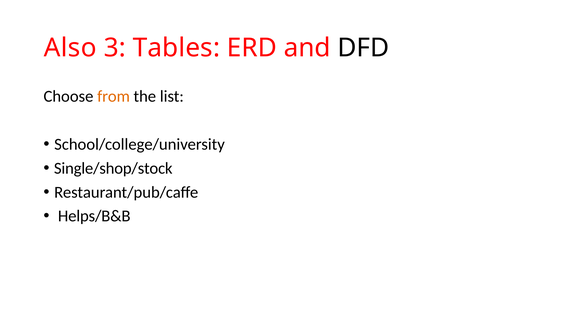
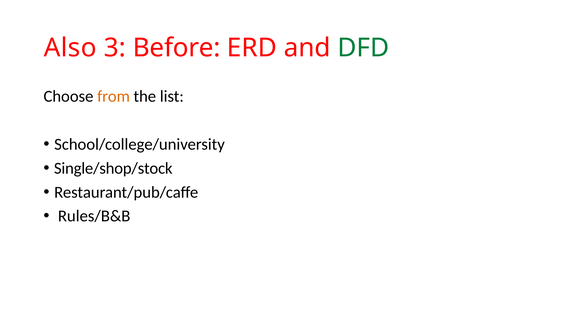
Tables: Tables -> Before
DFD colour: black -> green
Helps/B&B: Helps/B&B -> Rules/B&B
